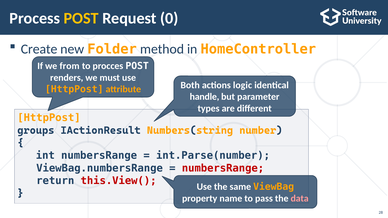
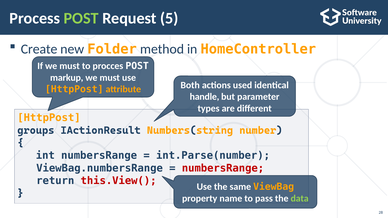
POST at (81, 18) colour: yellow -> light green
0: 0 -> 5
If we from: from -> must
renders: renders -> markup
logic: logic -> used
data colour: pink -> light green
